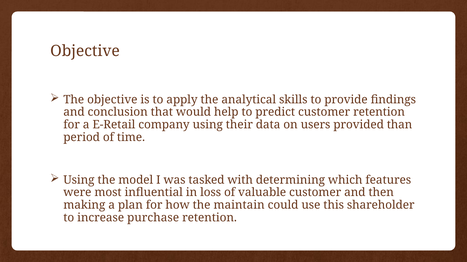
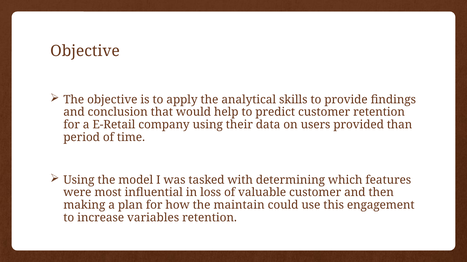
shareholder: shareholder -> engagement
purchase: purchase -> variables
